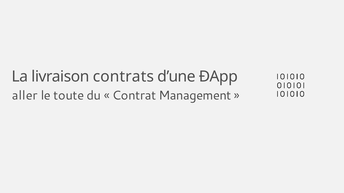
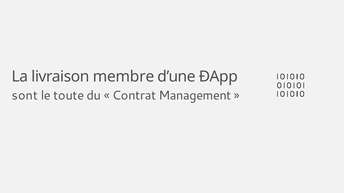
contrats: contrats -> membre
aller: aller -> sont
